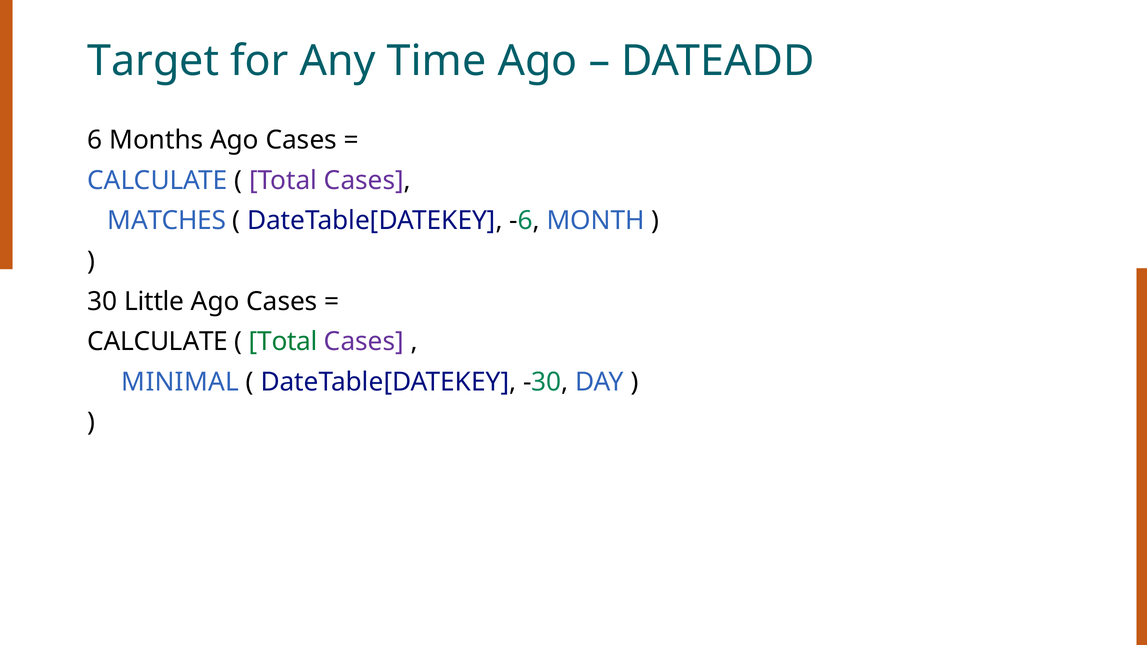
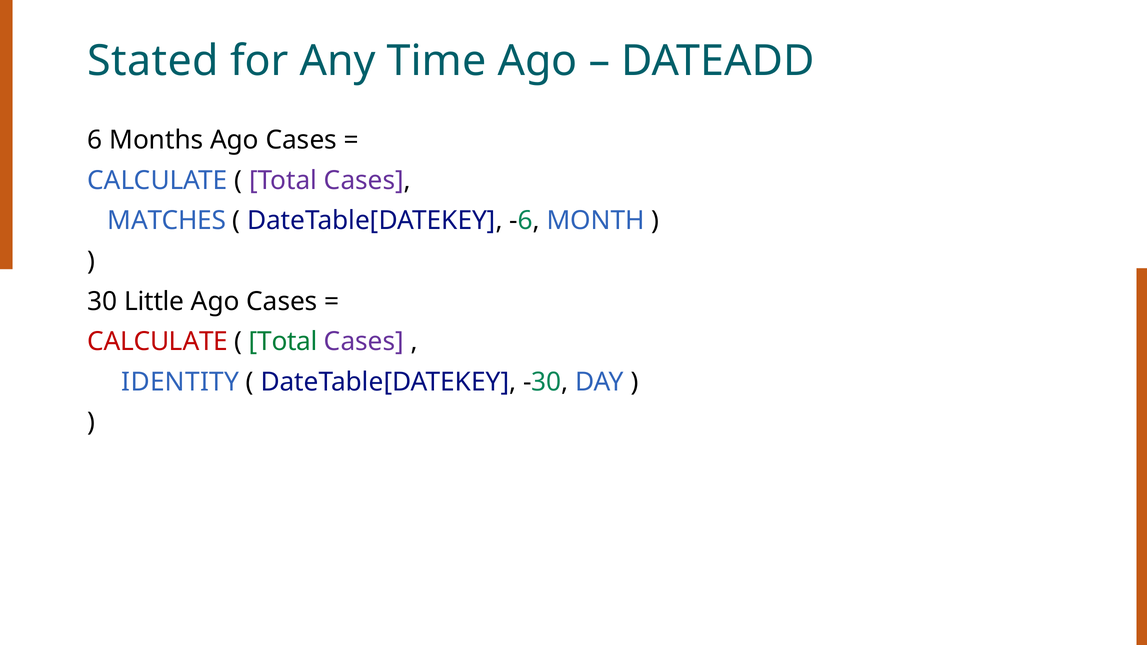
Target: Target -> Stated
CALCULATE at (158, 342) colour: black -> red
MINIMAL: MINIMAL -> IDENTITY
